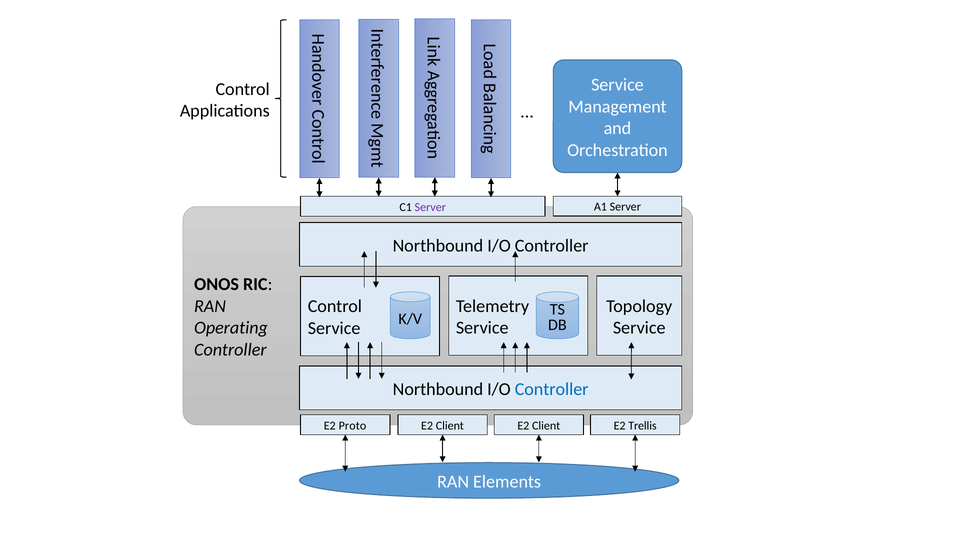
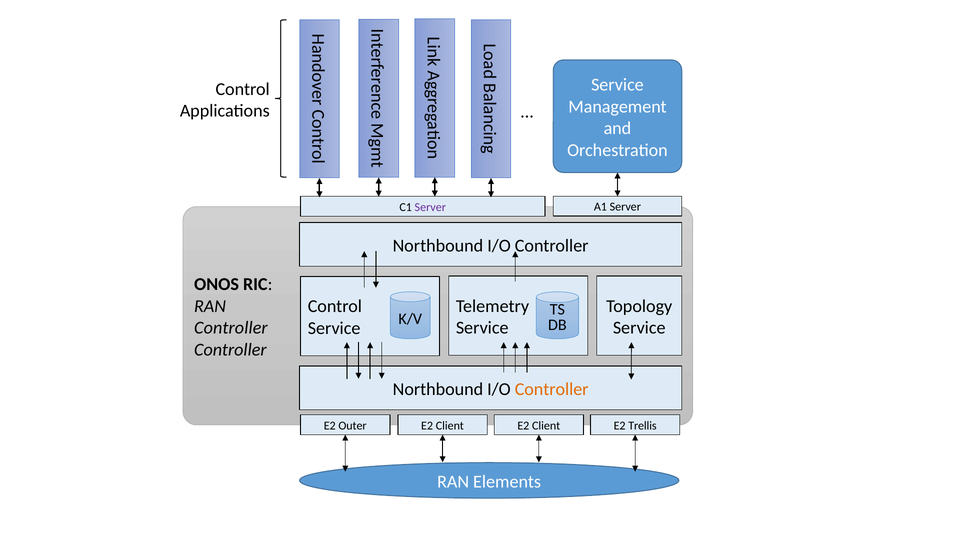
Operating at (231, 328): Operating -> Controller
Controller at (552, 389) colour: blue -> orange
Proto: Proto -> Outer
